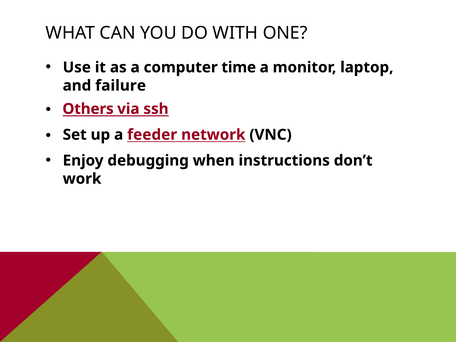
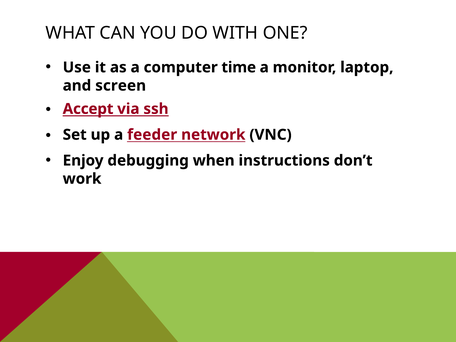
failure: failure -> screen
Others: Others -> Accept
